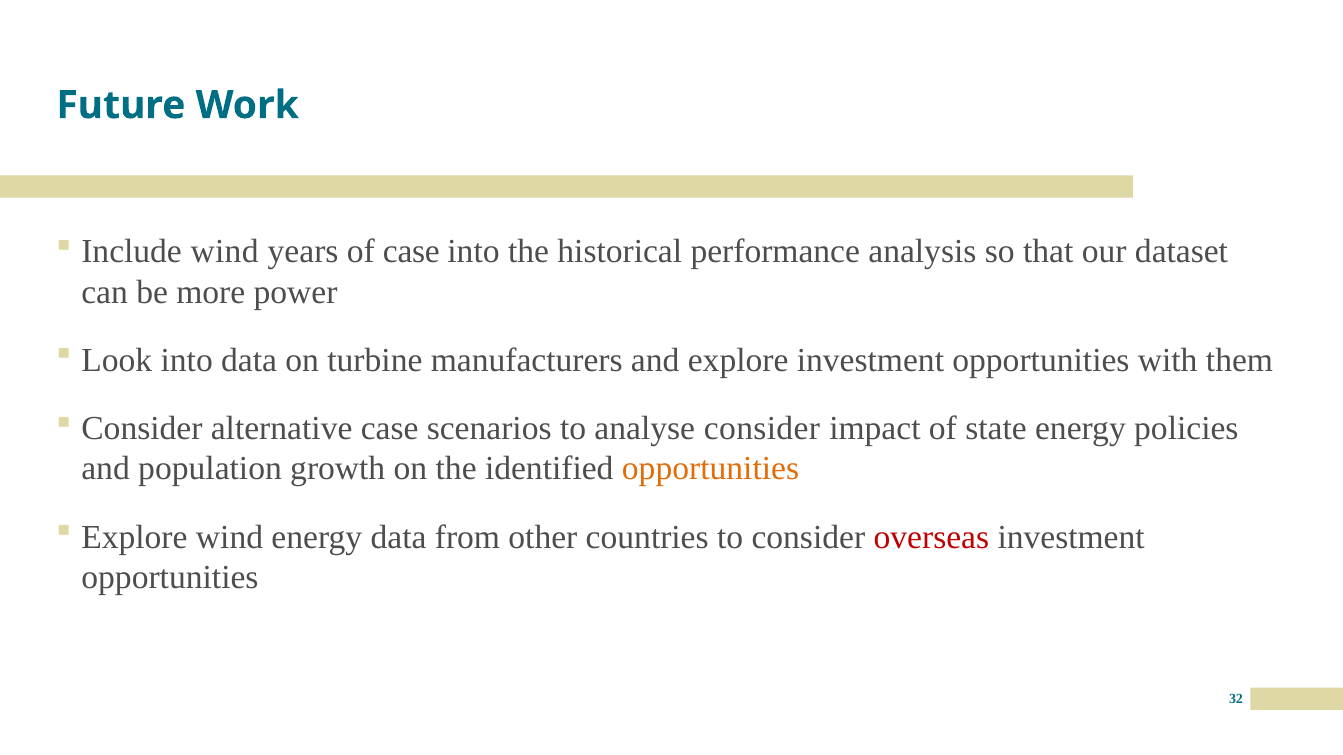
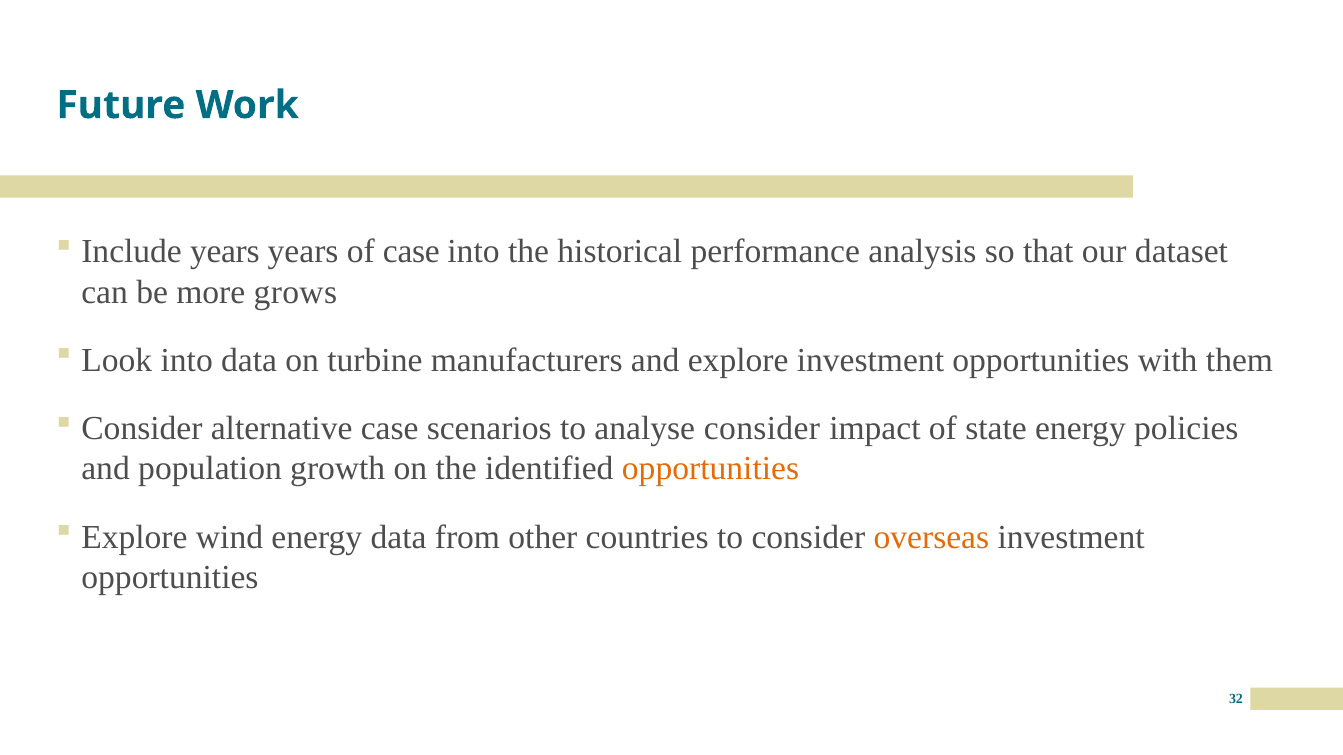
Include wind: wind -> years
power: power -> grows
overseas colour: red -> orange
